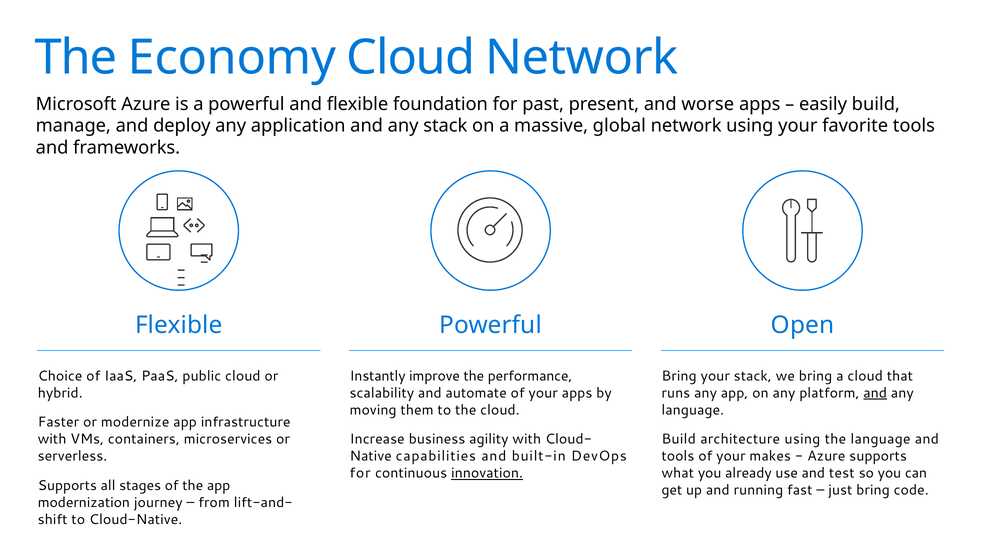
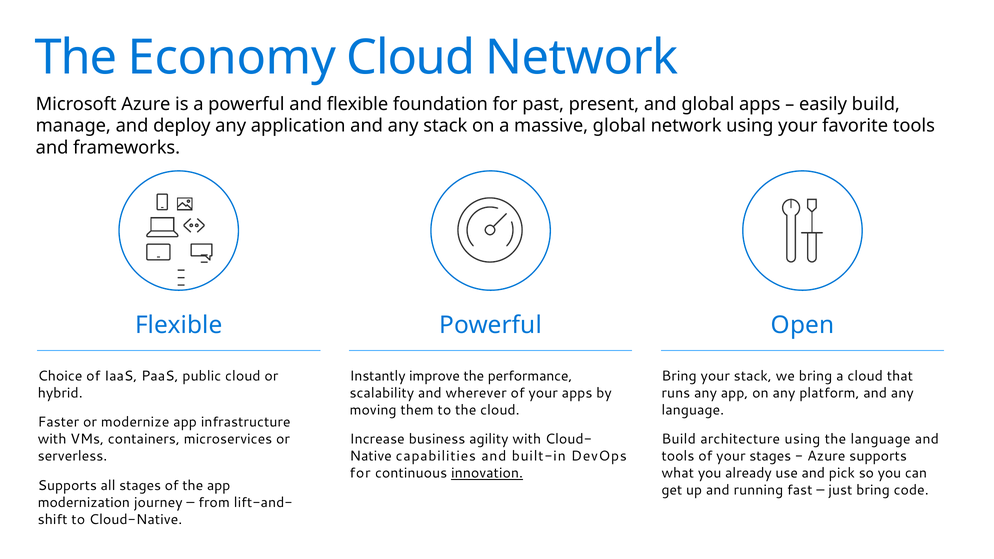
and worse: worse -> global
automate: automate -> wherever
and at (875, 393) underline: present -> none
your makes: makes -> stages
test: test -> pick
